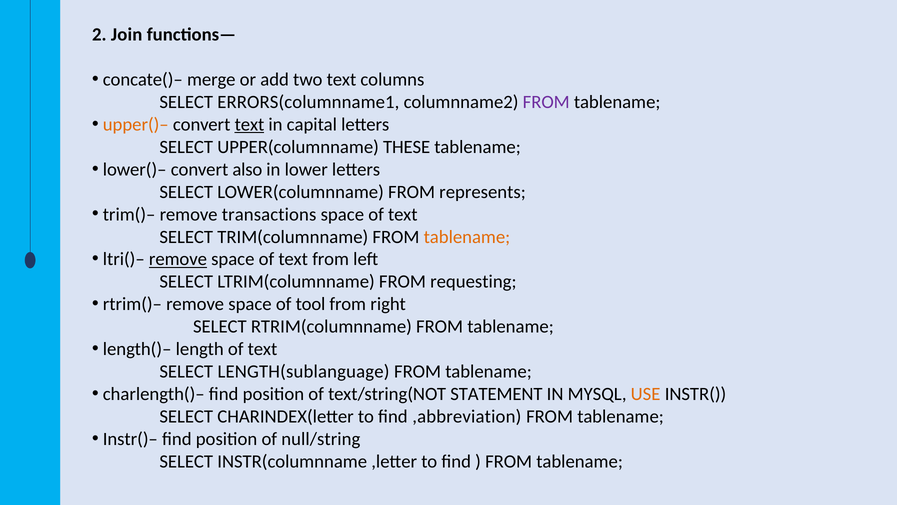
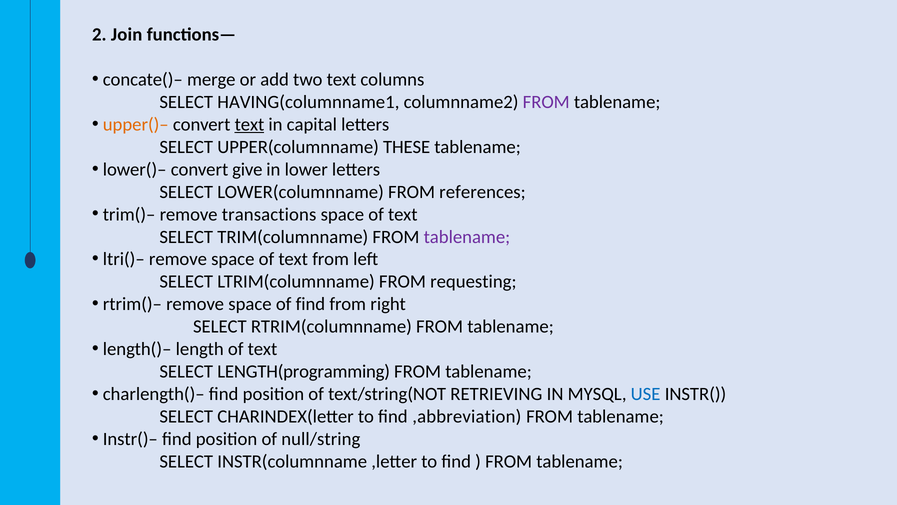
ERRORS(columnname1: ERRORS(columnname1 -> HAVING(columnname1
also: also -> give
represents: represents -> references
tablename at (467, 237) colour: orange -> purple
remove at (178, 259) underline: present -> none
of tool: tool -> find
LENGTH(sublanguage: LENGTH(sublanguage -> LENGTH(programming
STATEMENT: STATEMENT -> RETRIEVING
USE colour: orange -> blue
